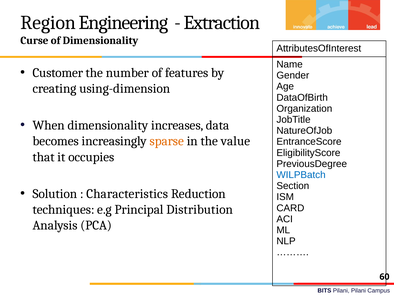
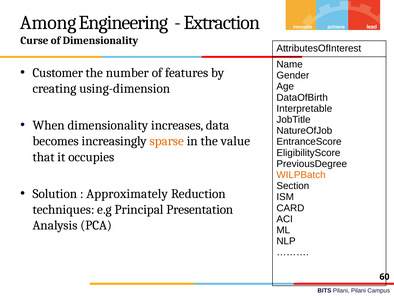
Region: Region -> Among
Organization: Organization -> Interpretable
WILPBatch colour: blue -> orange
Characteristics: Characteristics -> Approximately
Distribution: Distribution -> Presentation
